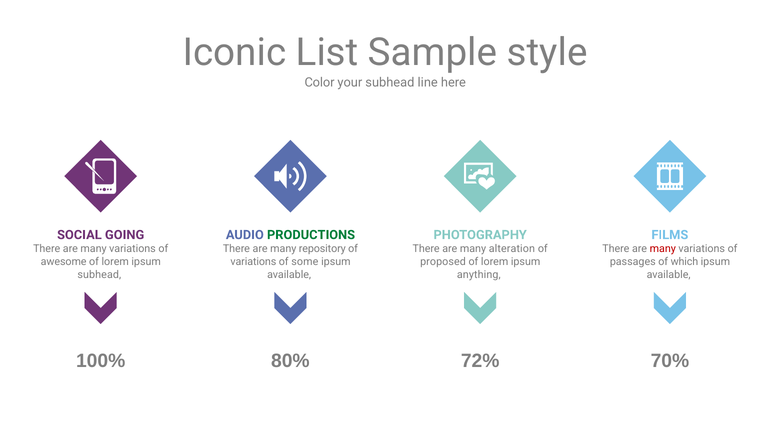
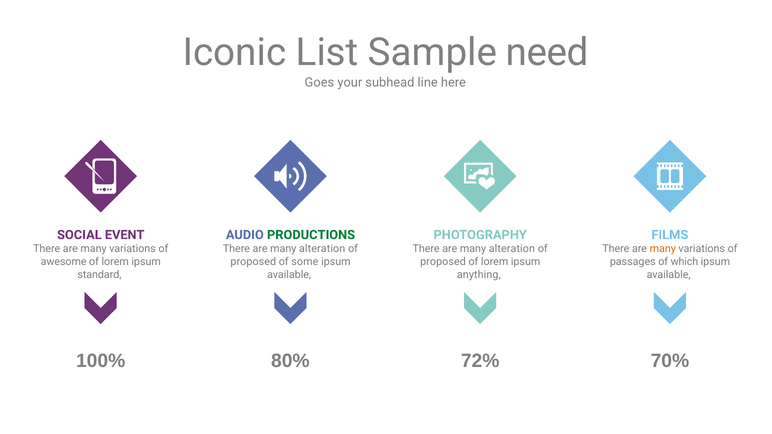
style: style -> need
Color: Color -> Goes
GOING: GOING -> EVENT
repository at (322, 249): repository -> alteration
many at (663, 249) colour: red -> orange
variations at (253, 262): variations -> proposed
subhead at (99, 275): subhead -> standard
